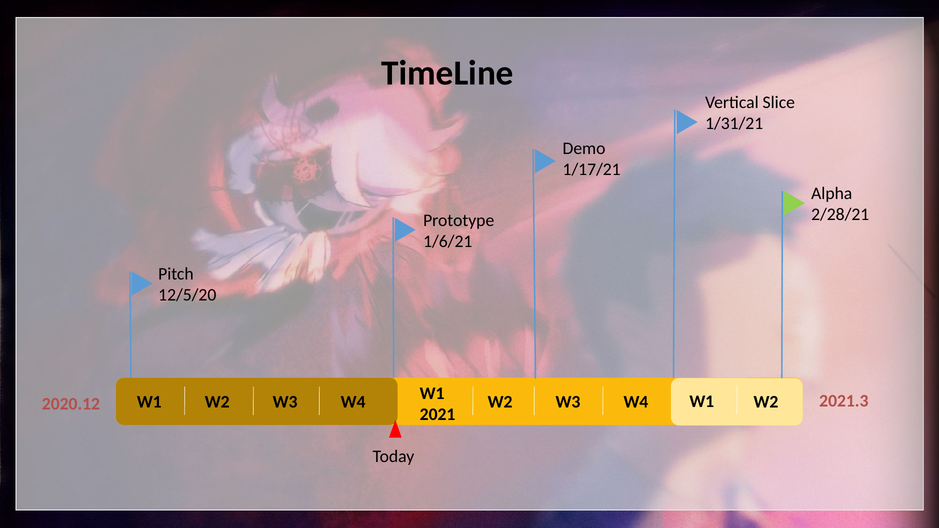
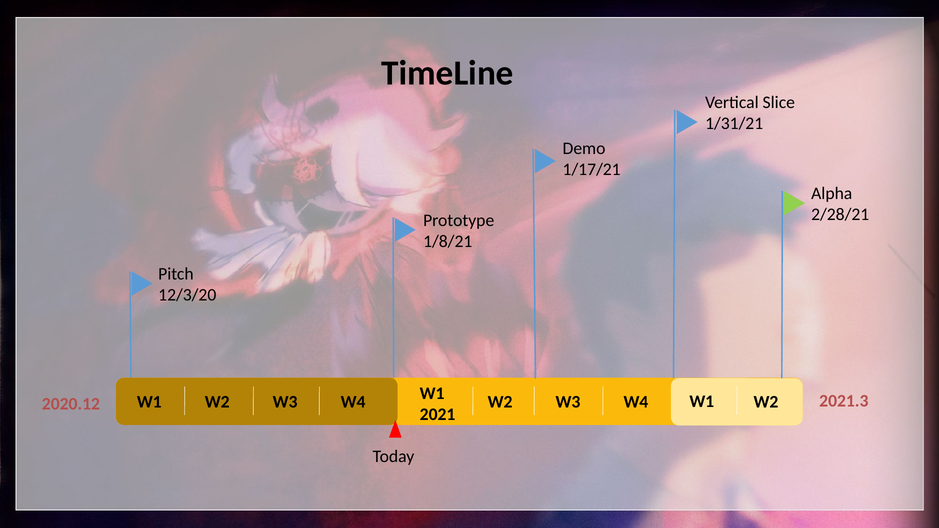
1/6/21: 1/6/21 -> 1/8/21
12/5/20: 12/5/20 -> 12/3/20
